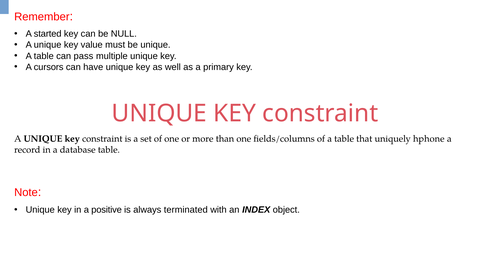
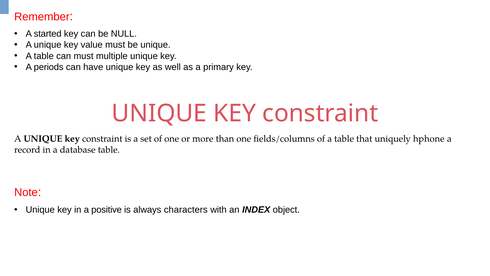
can pass: pass -> must
cursors: cursors -> periods
terminated: terminated -> characters
